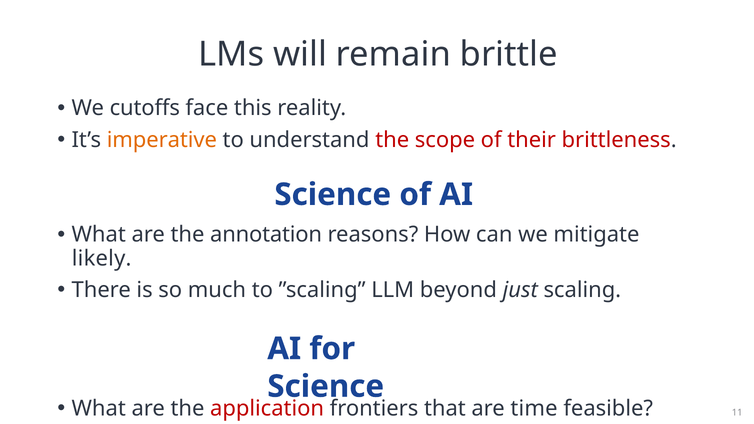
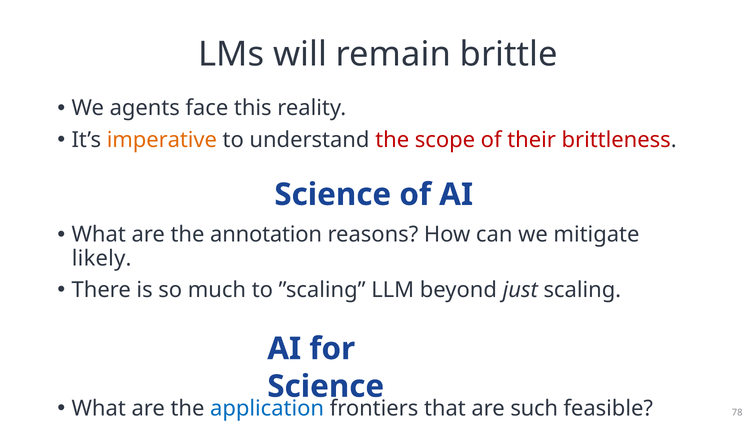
cutoffs: cutoffs -> agents
application colour: red -> blue
time: time -> such
11: 11 -> 78
